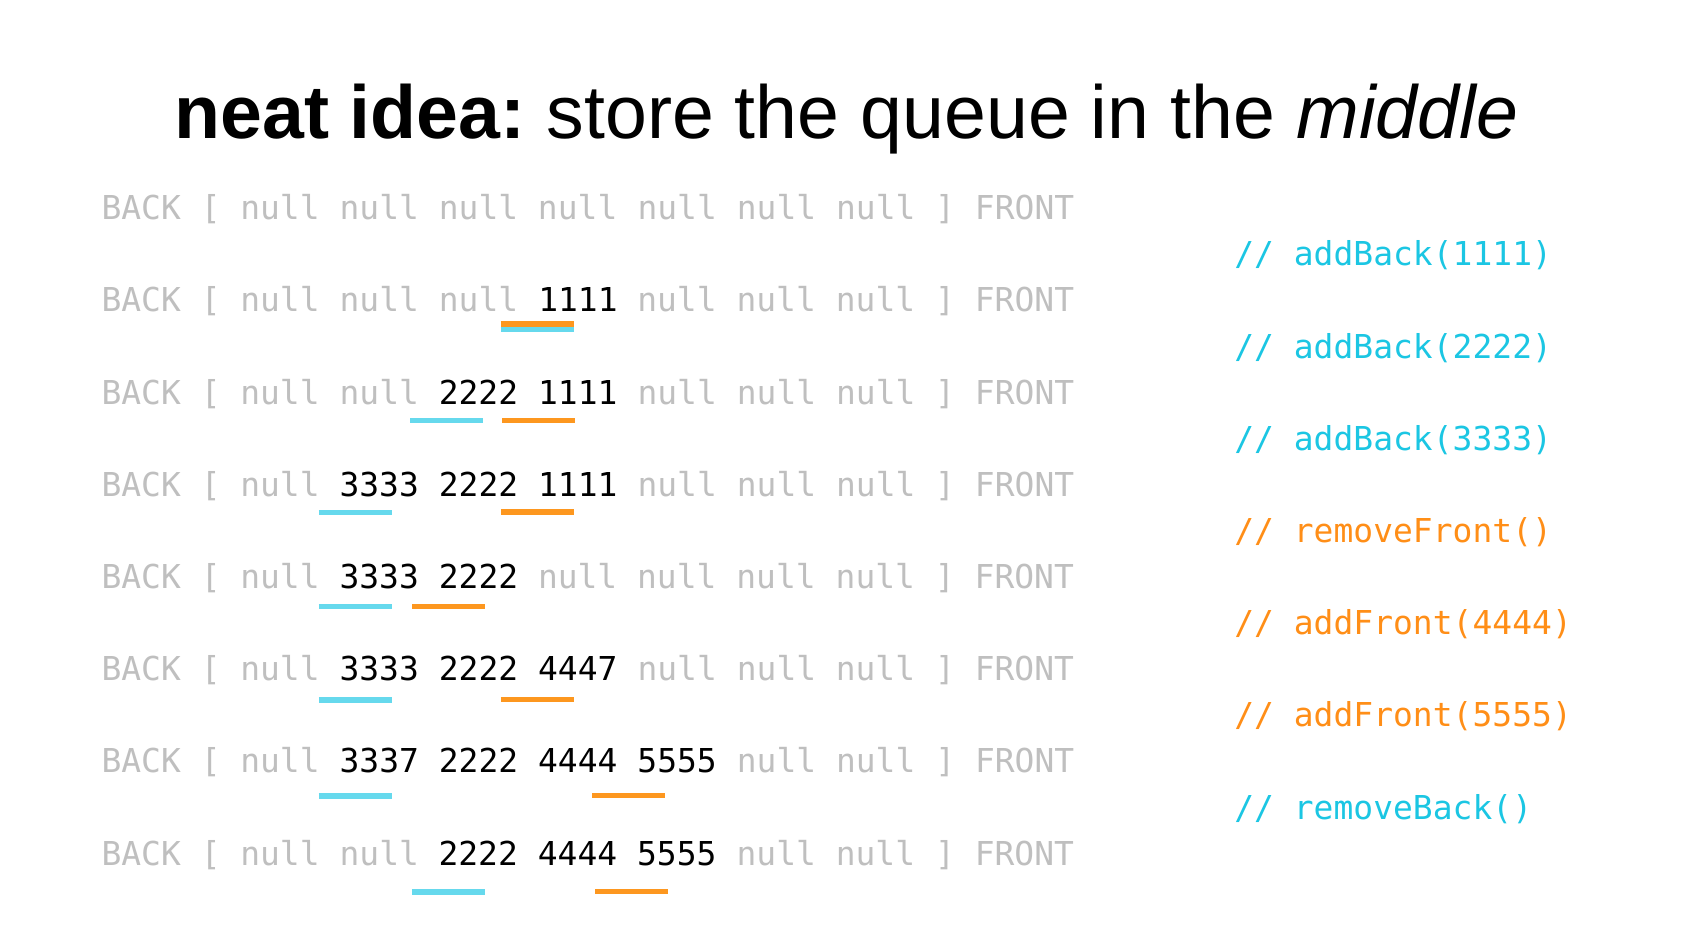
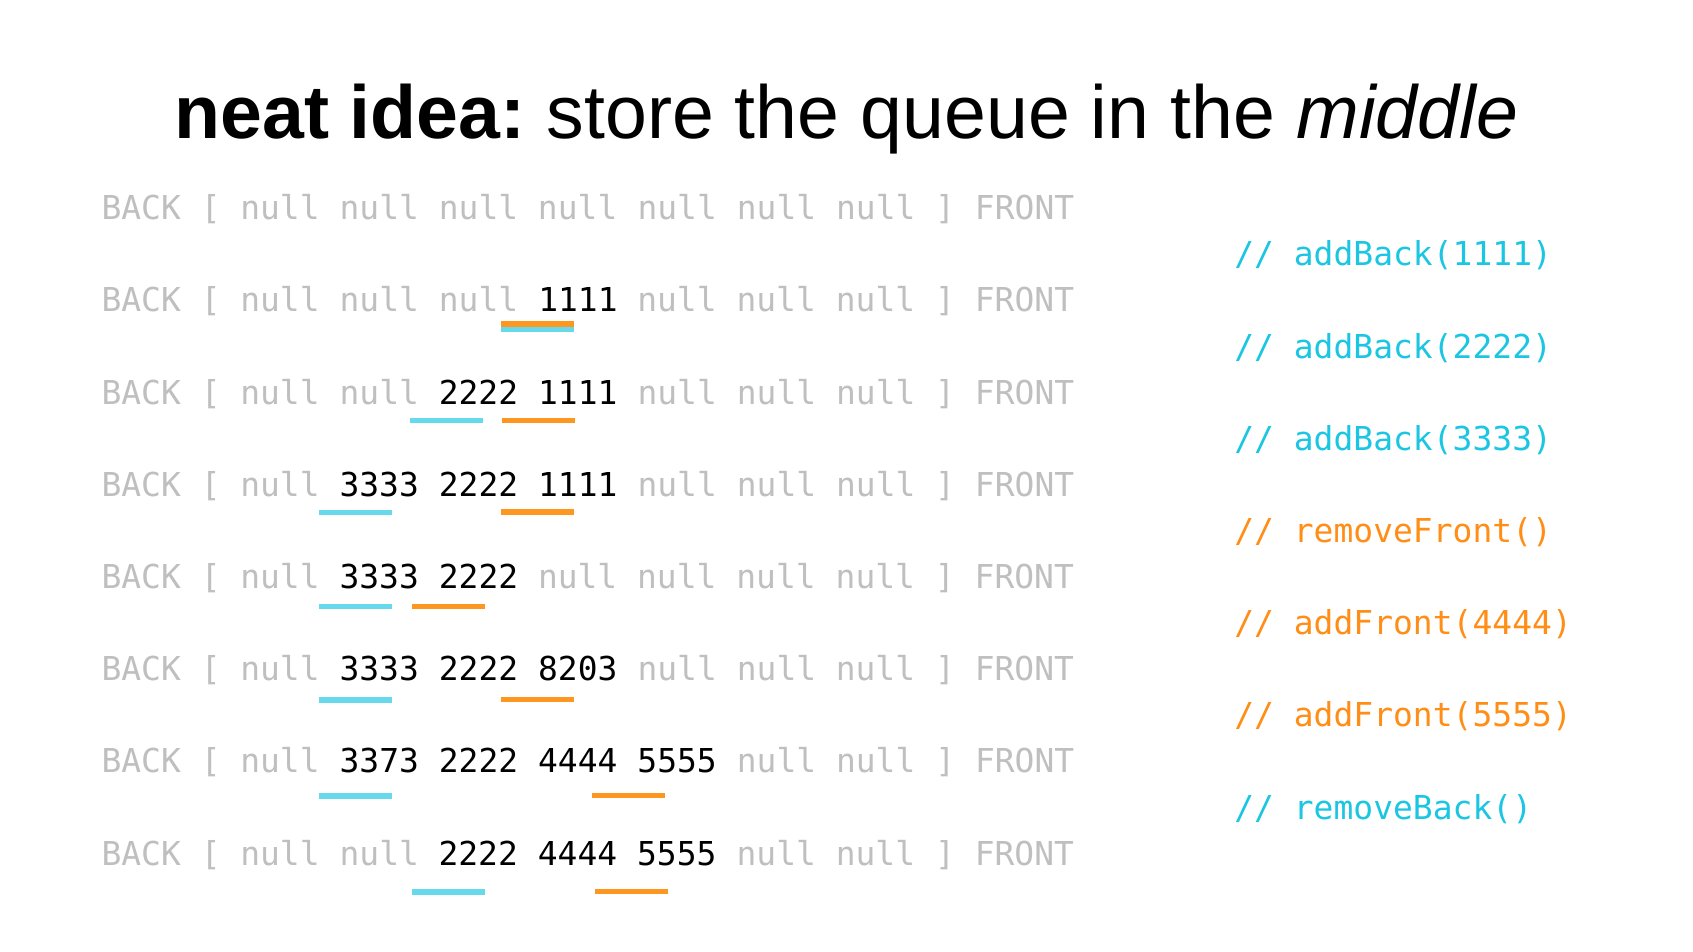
4447: 4447 -> 8203
3337: 3337 -> 3373
